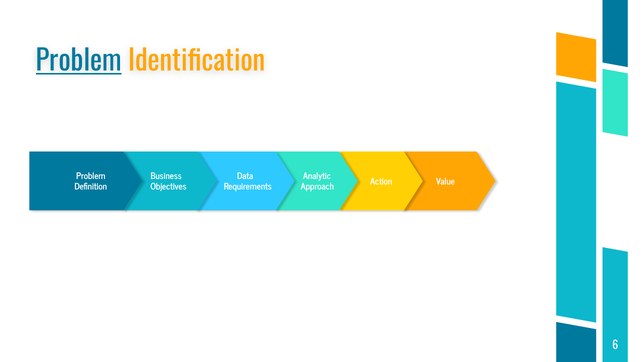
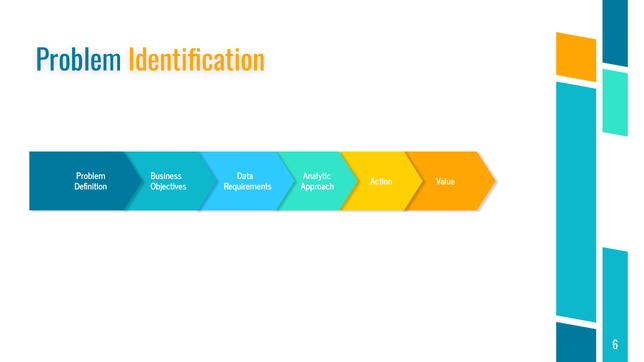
Problem at (79, 61) underline: present -> none
